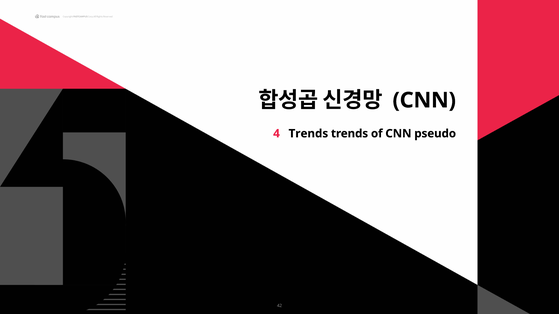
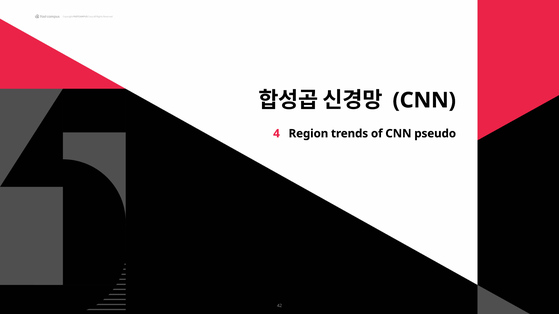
4 Trends: Trends -> Region
